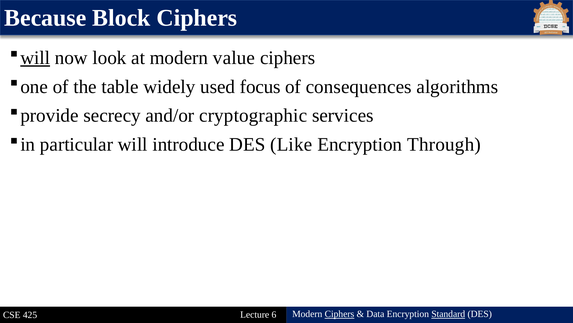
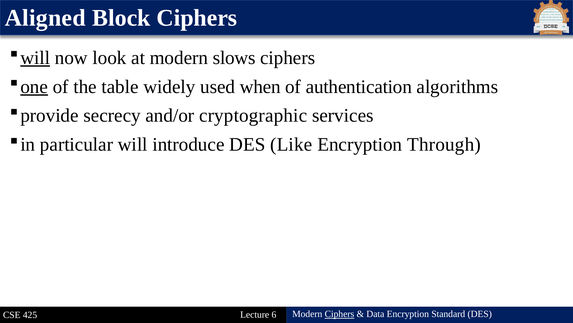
Because: Because -> Aligned
value: value -> slows
one underline: none -> present
focus: focus -> when
consequences: consequences -> authentication
Standard underline: present -> none
